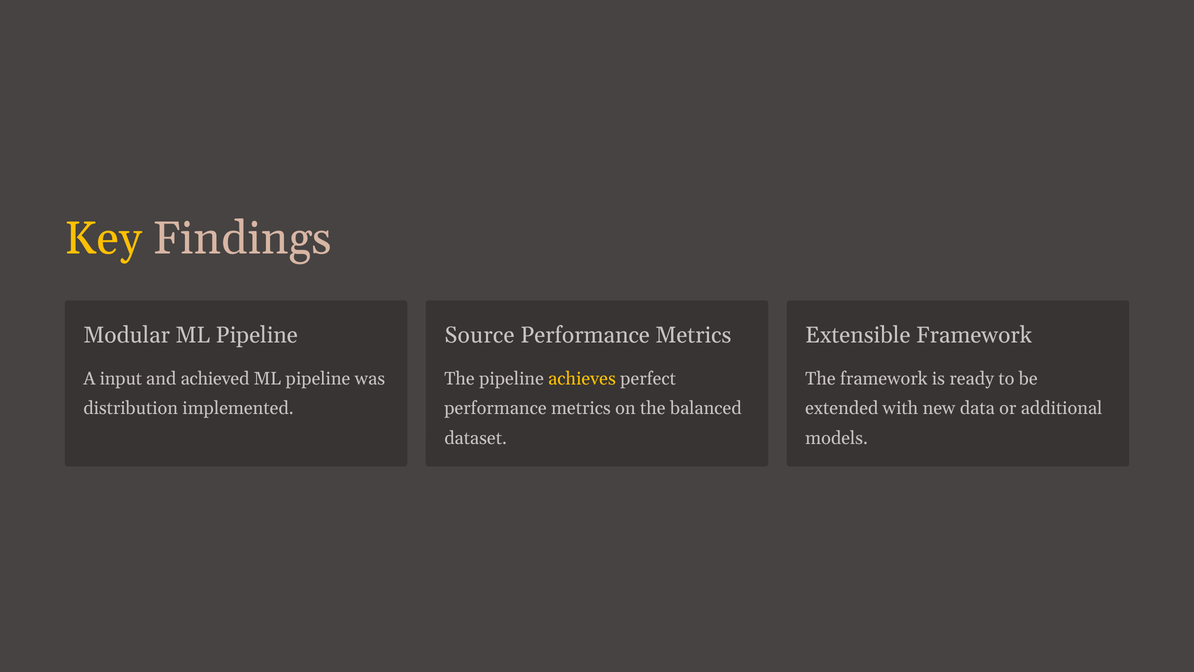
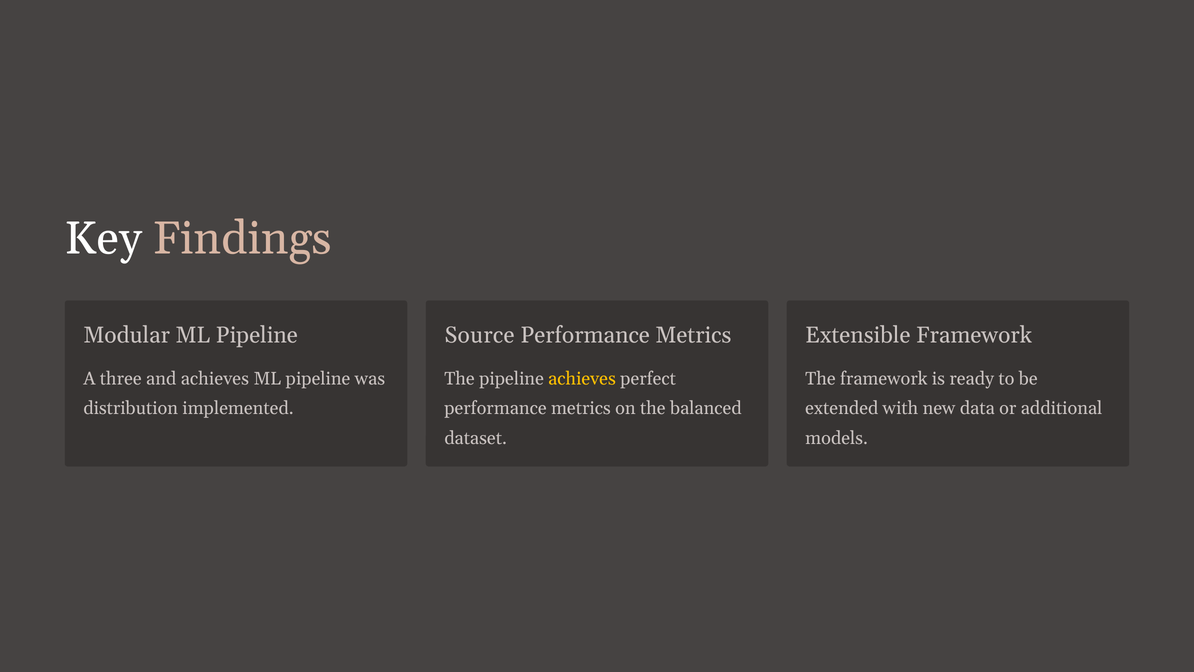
Key colour: yellow -> white
input: input -> three
and achieved: achieved -> achieves
